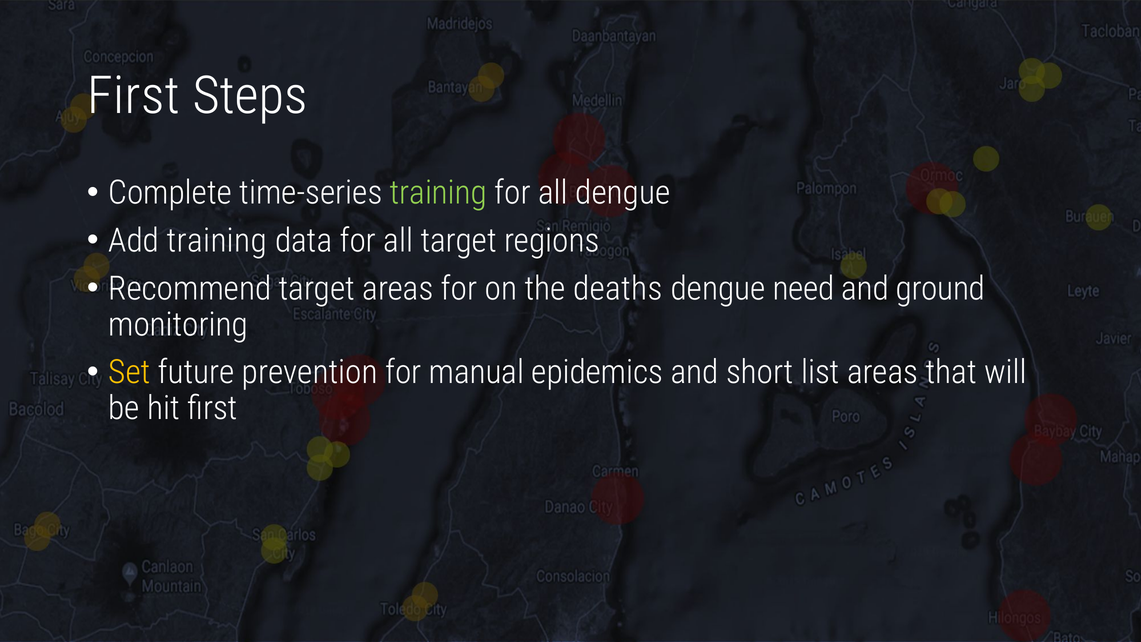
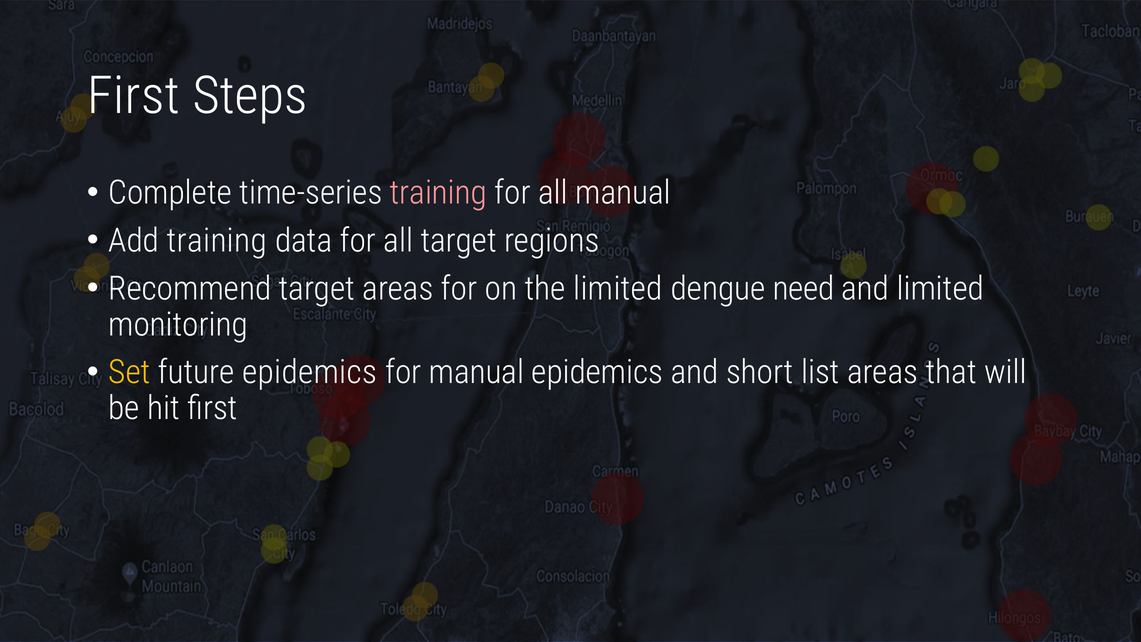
training at (438, 193) colour: light green -> pink
all dengue: dengue -> manual
the deaths: deaths -> limited
and ground: ground -> limited
future prevention: prevention -> epidemics
